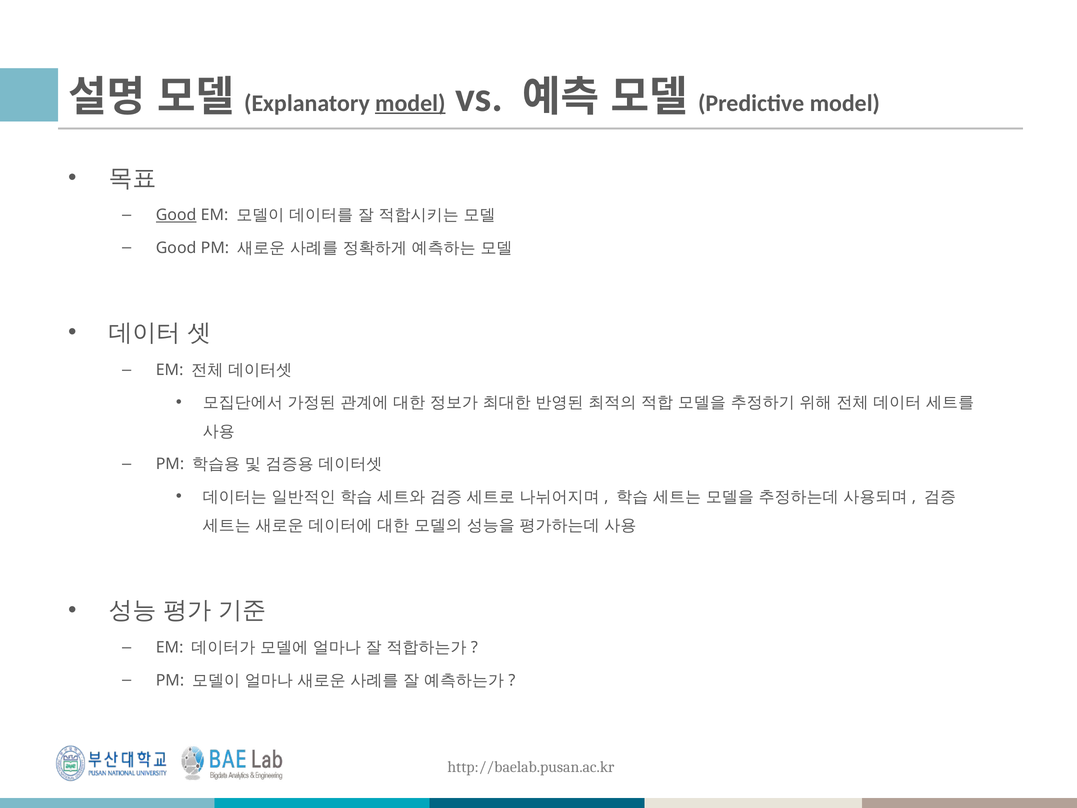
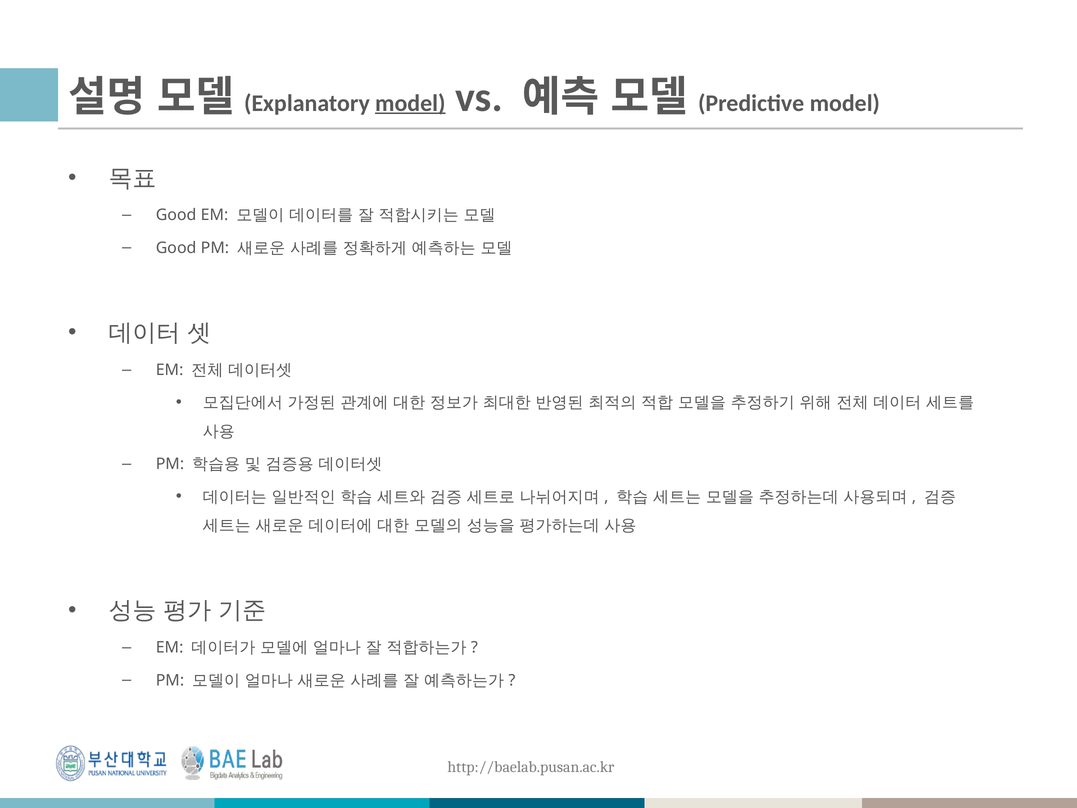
Good at (176, 215) underline: present -> none
